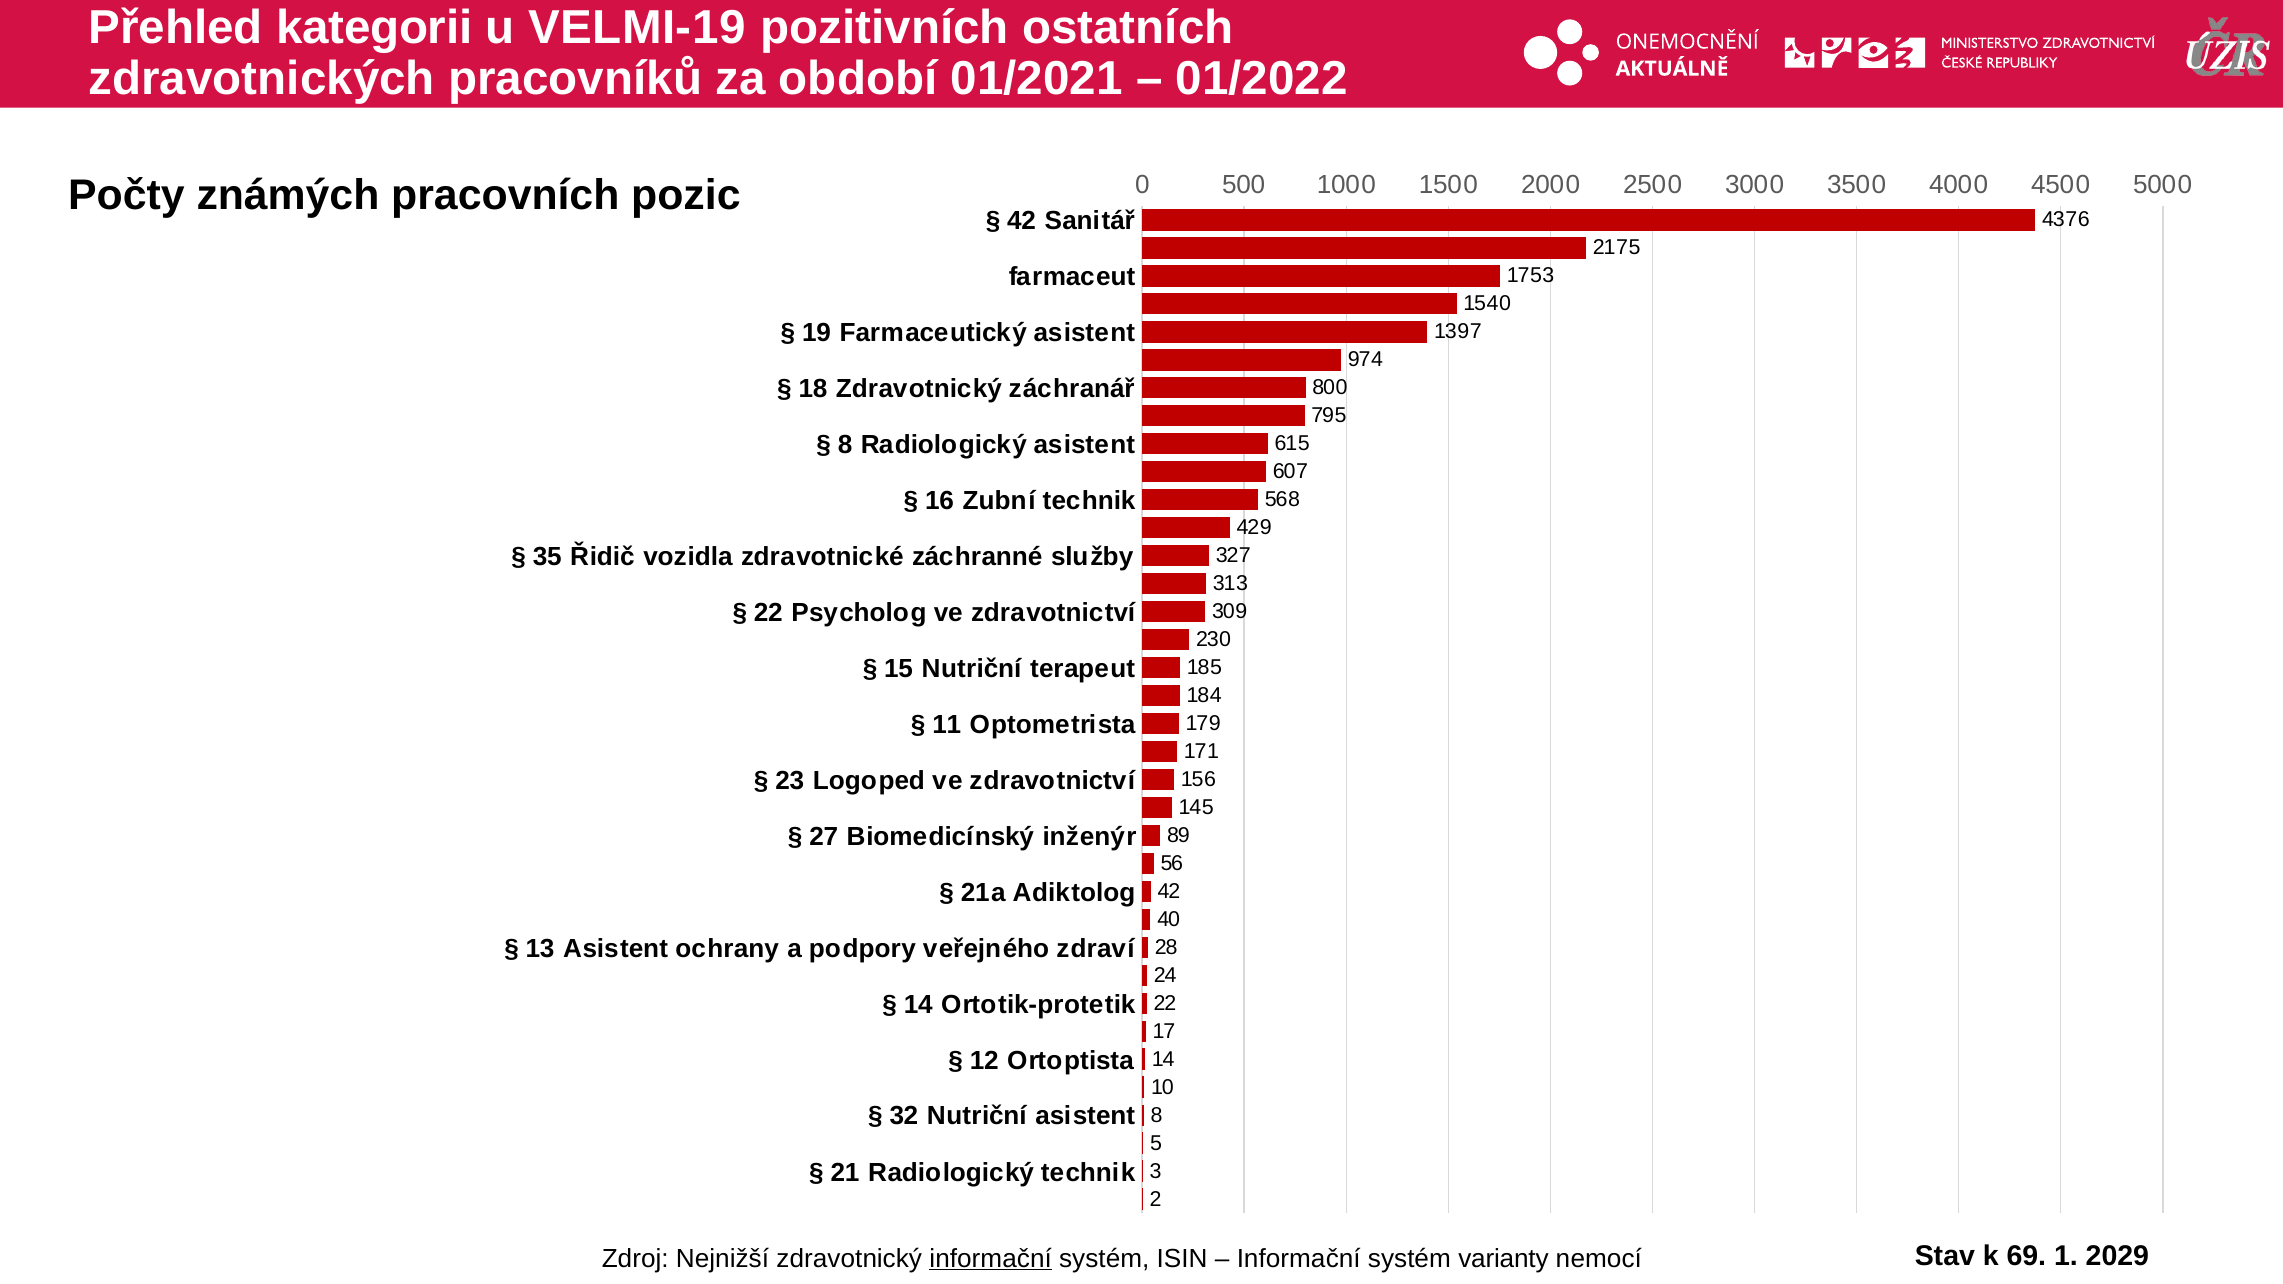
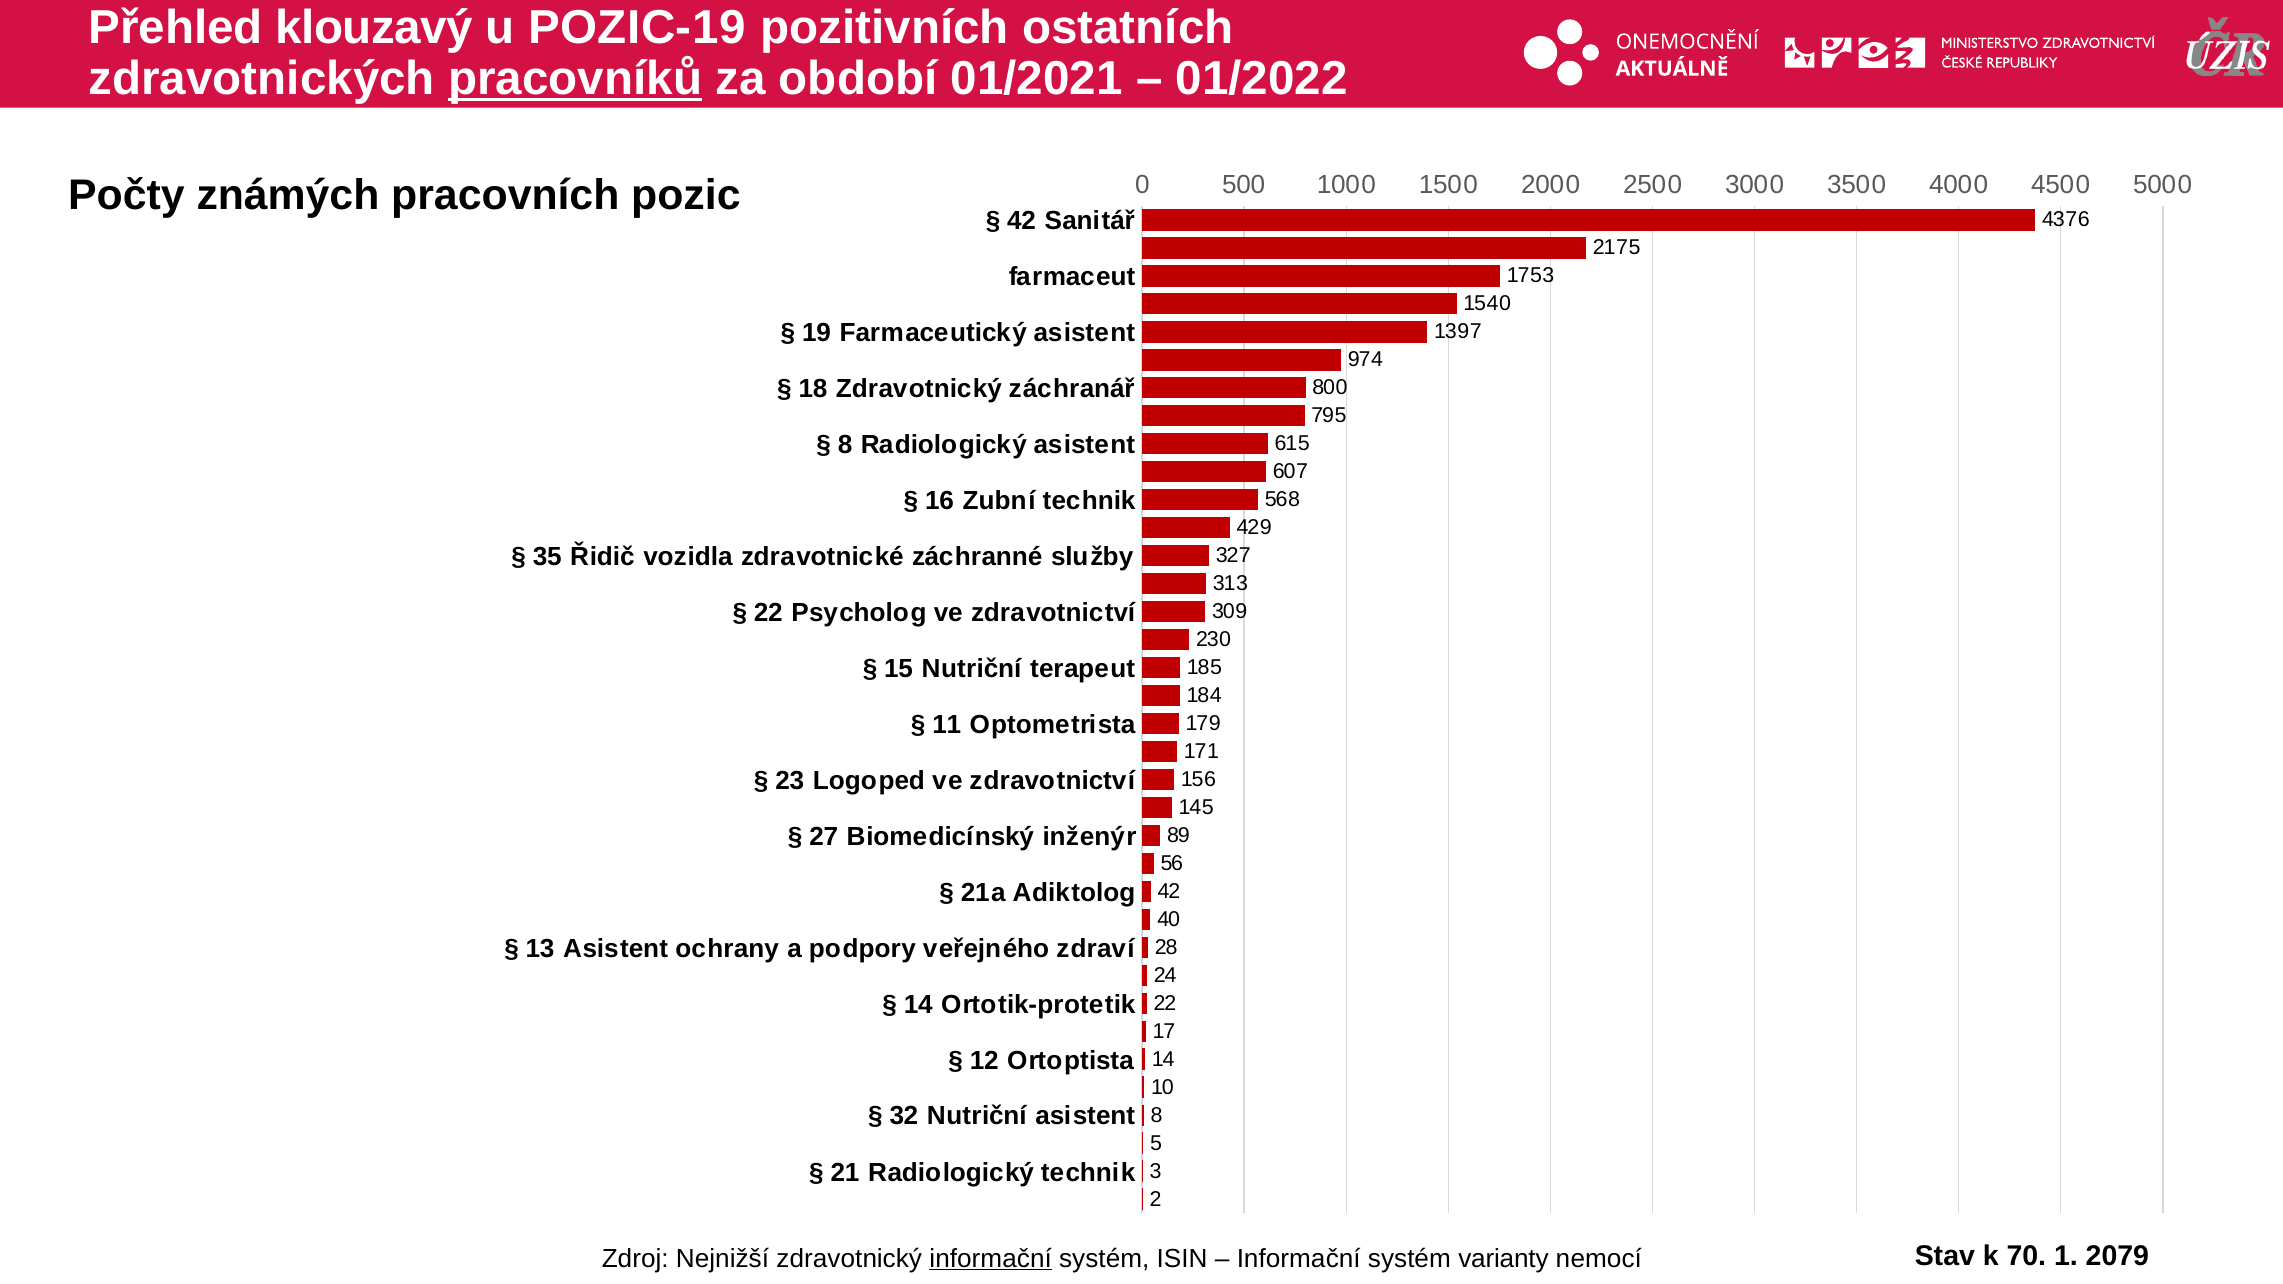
kategorii: kategorii -> klouzavý
VELMI-19: VELMI-19 -> POZIC-19
pracovníků underline: none -> present
69: 69 -> 70
2029: 2029 -> 2079
